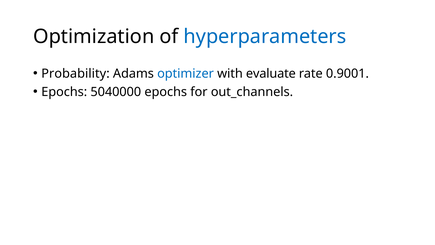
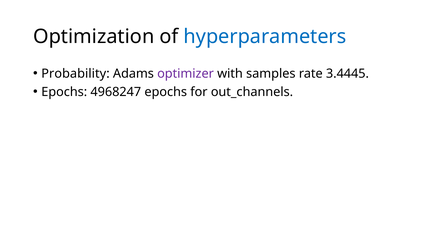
optimizer colour: blue -> purple
evaluate: evaluate -> samples
0.9001: 0.9001 -> 3.4445
5040000: 5040000 -> 4968247
